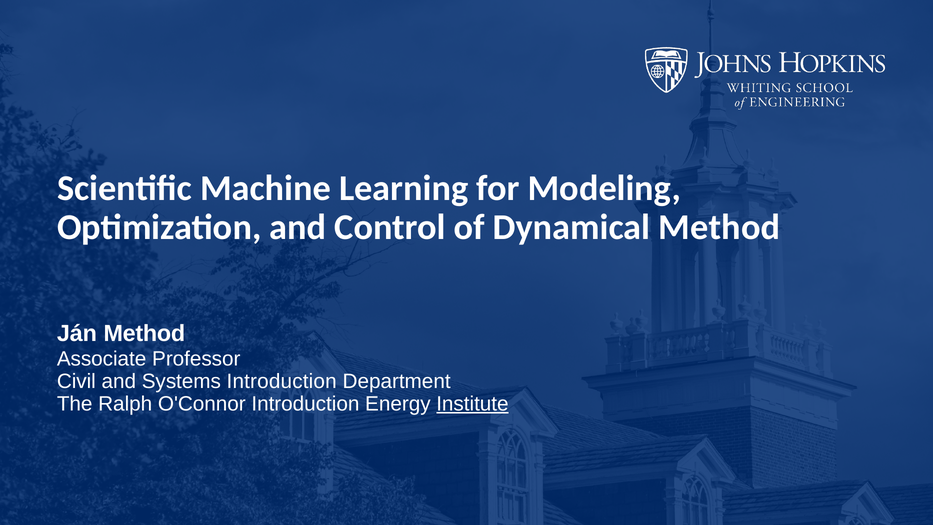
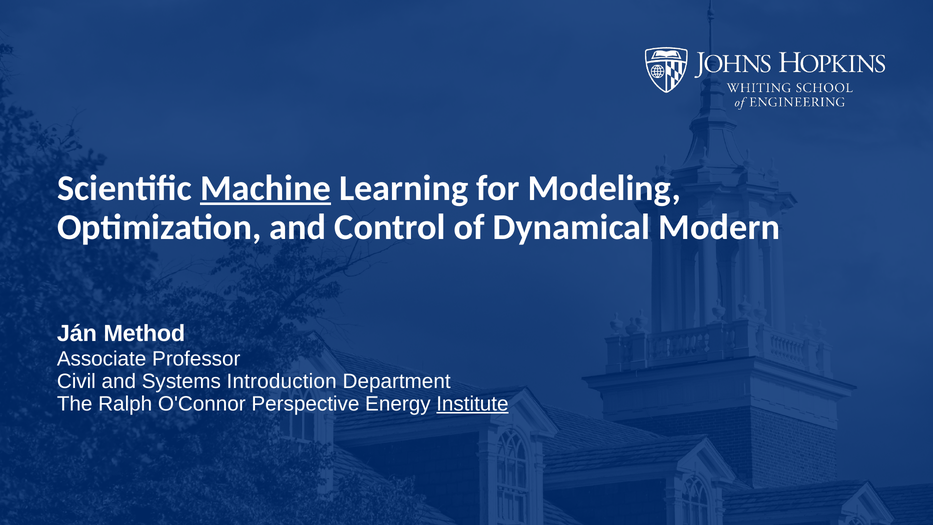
Machine underline: none -> present
Dynamical Method: Method -> Modern
O'Connor Introduction: Introduction -> Perspective
